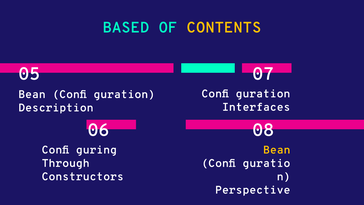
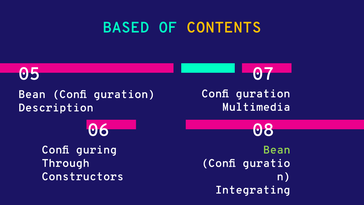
Interfaces: Interfaces -> Multimedia
Bean at (277, 150) colour: yellow -> light green
Perspective: Perspective -> Integrating
